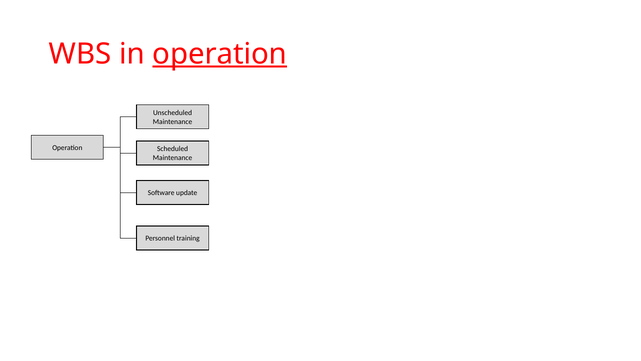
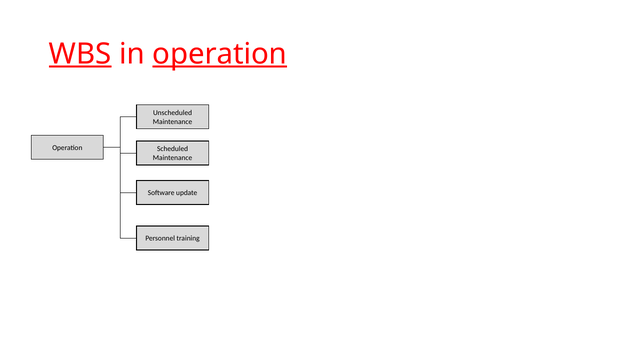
WBS underline: none -> present
